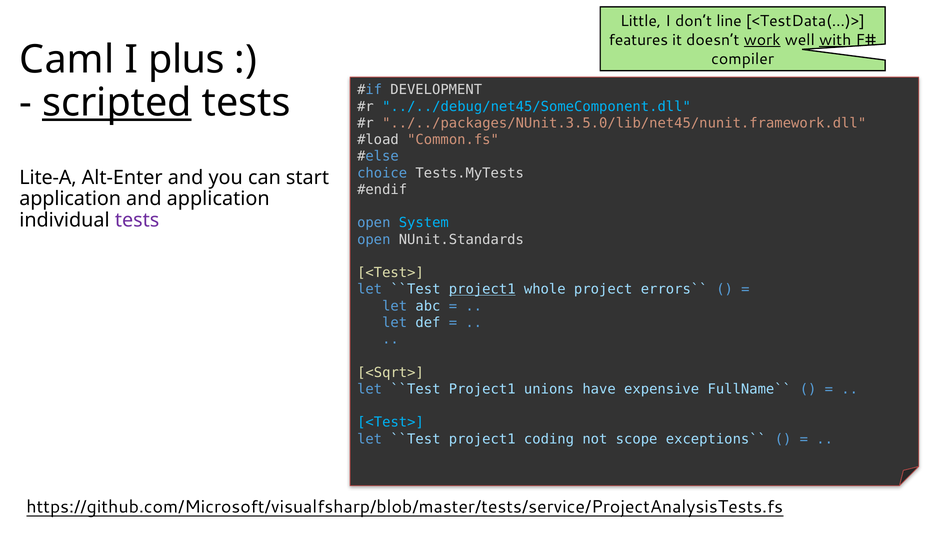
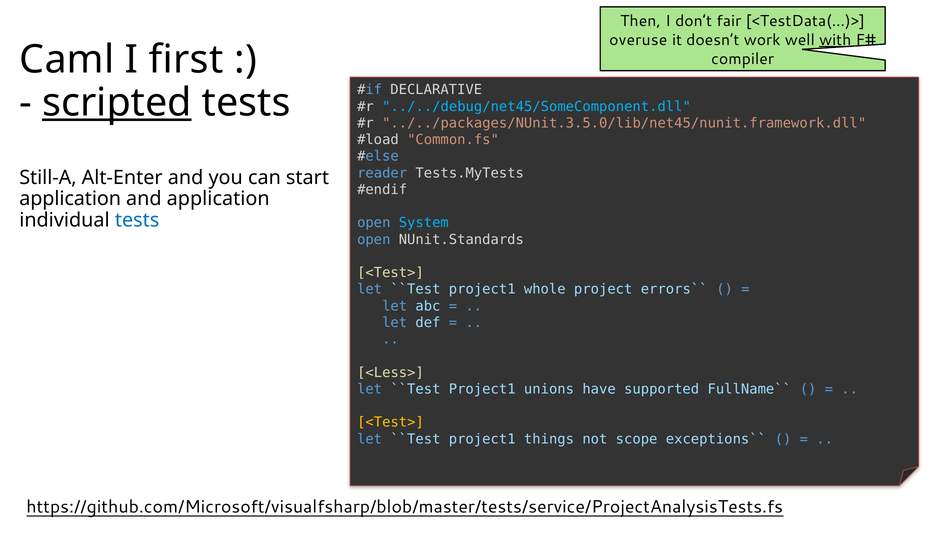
Little: Little -> Then
line: line -> fair
features: features -> overuse
work underline: present -> none
plus: plus -> first
DEVELOPMENT: DEVELOPMENT -> DECLARATIVE
choice: choice -> reader
Lite-A: Lite-A -> Still-A
tests at (137, 220) colour: purple -> blue
project1 at (482, 289) underline: present -> none
<Sqrt>: <Sqrt> -> <Less>
expensive: expensive -> supported
<Test> at (391, 422) colour: light blue -> yellow
coding: coding -> things
